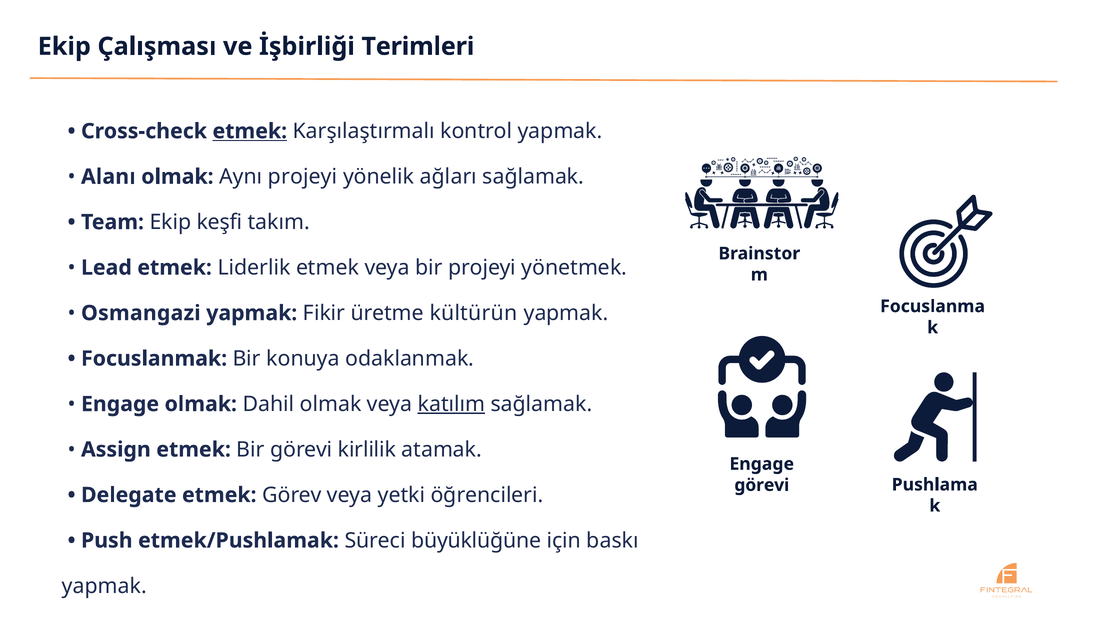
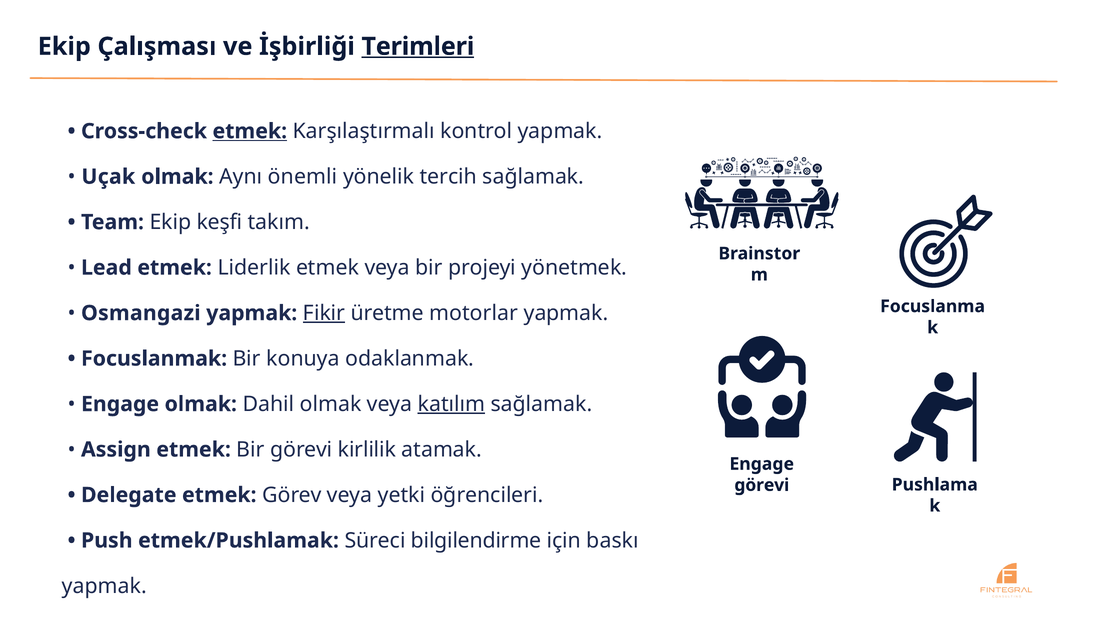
Terimleri underline: none -> present
Alanı: Alanı -> Uçak
Aynı projeyi: projeyi -> önemli
ağları: ağları -> tercih
Fikir underline: none -> present
kültürün: kültürün -> motorlar
büyüklüğüne: büyüklüğüne -> bilgilendirme
